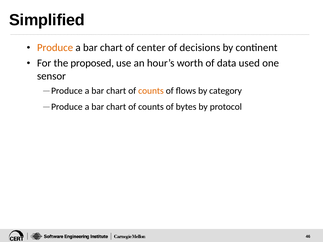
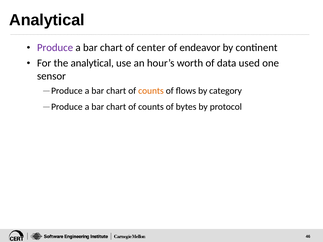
Simplified at (47, 20): Simplified -> Analytical
Produce at (55, 48) colour: orange -> purple
decisions: decisions -> endeavor
the proposed: proposed -> analytical
